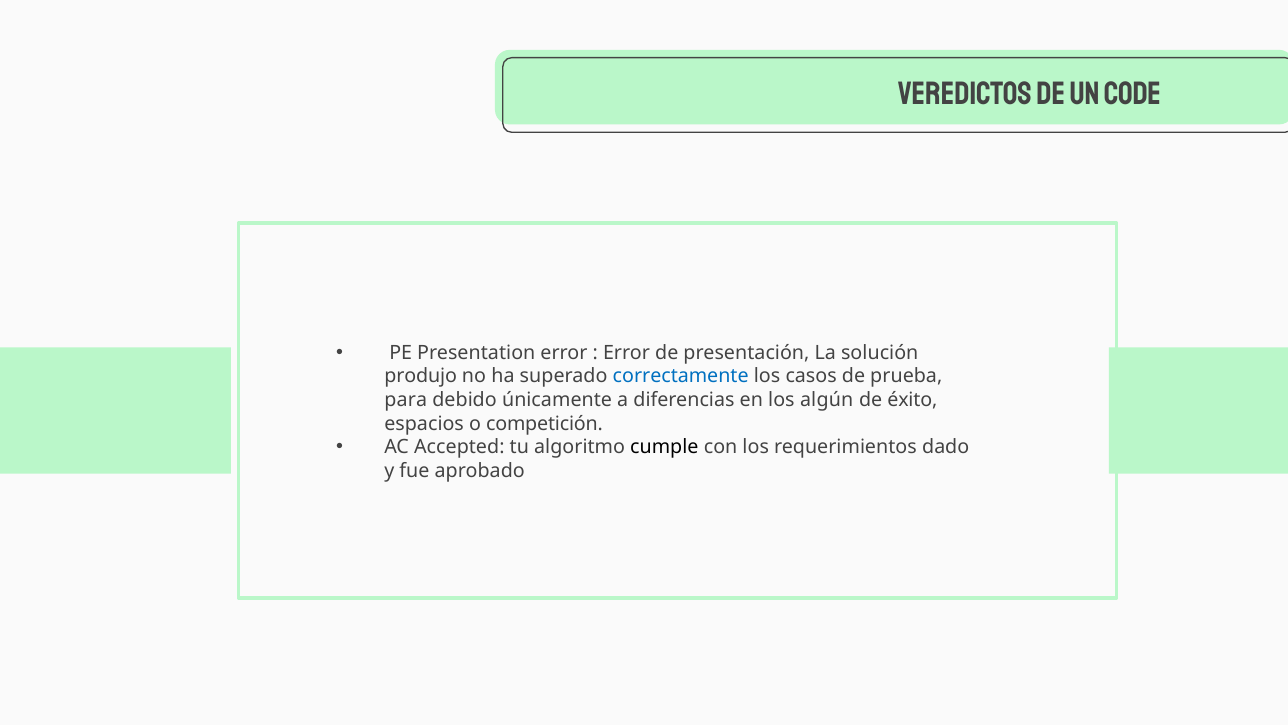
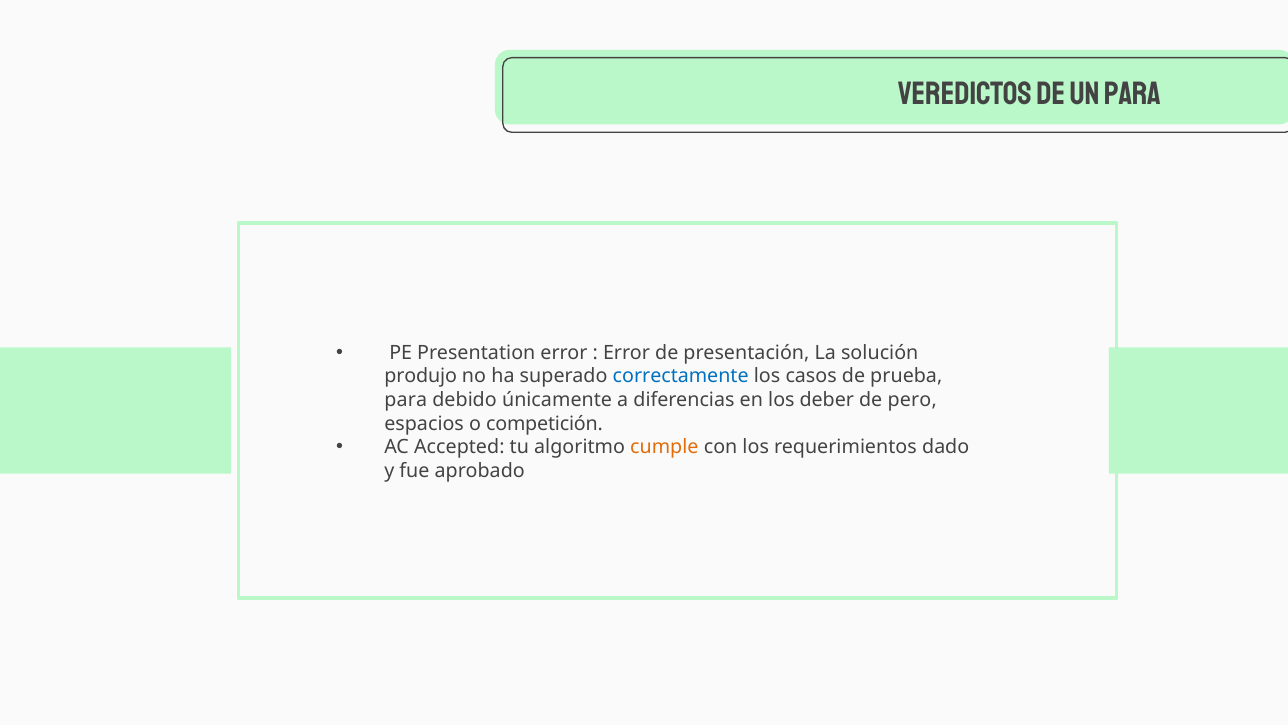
un code: code -> para
algún: algún -> deber
éxito: éxito -> pero
cumple colour: black -> orange
